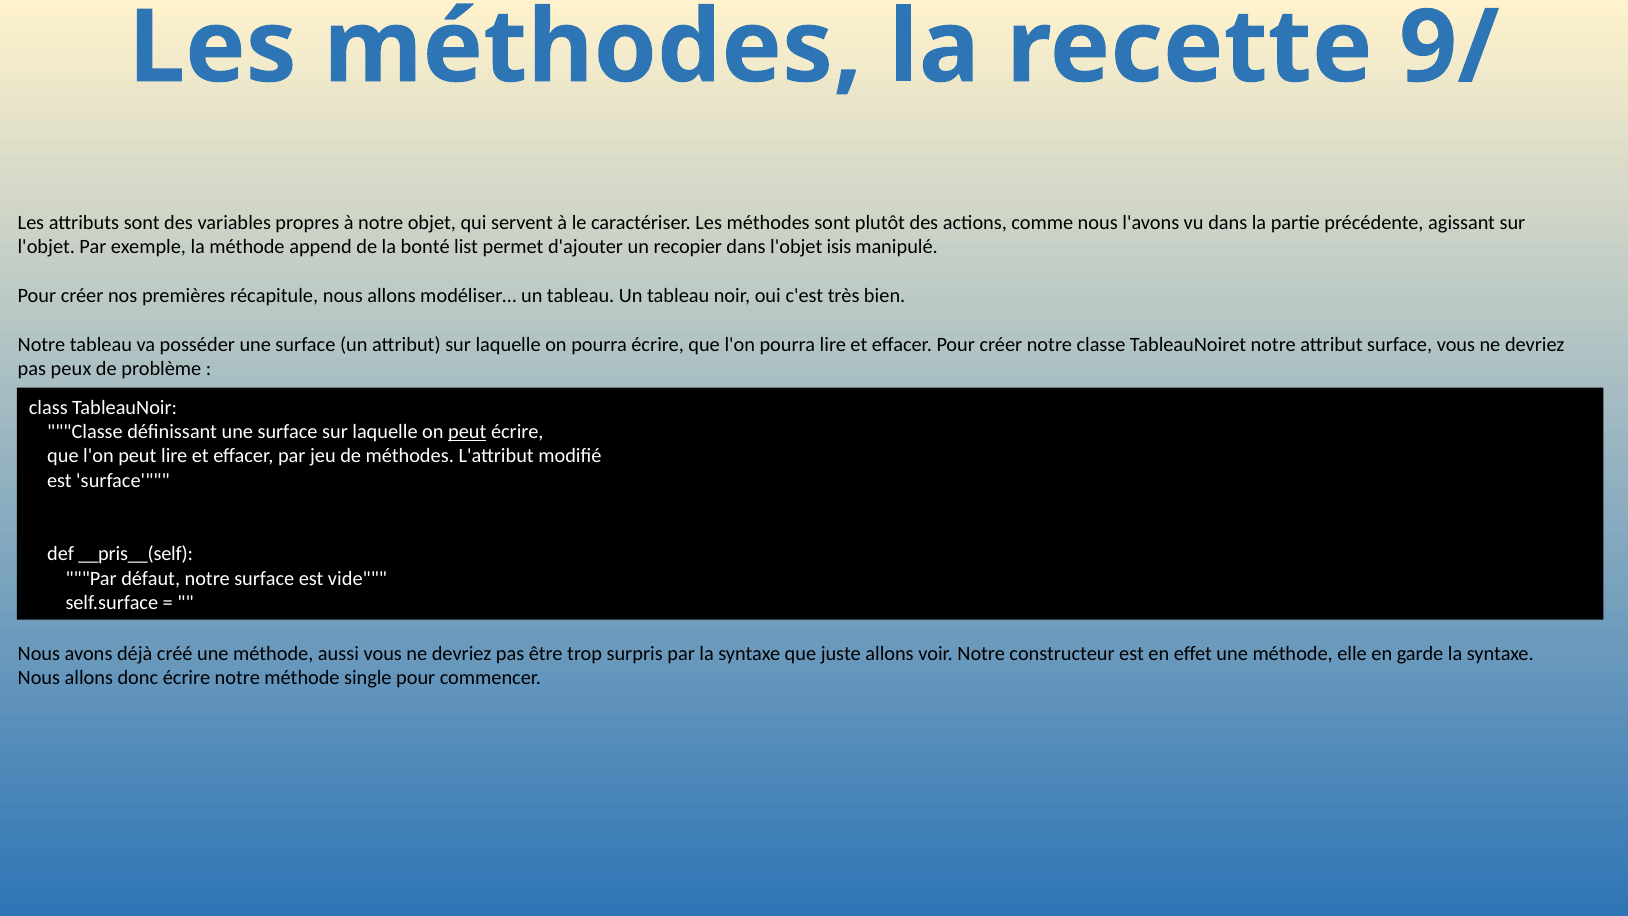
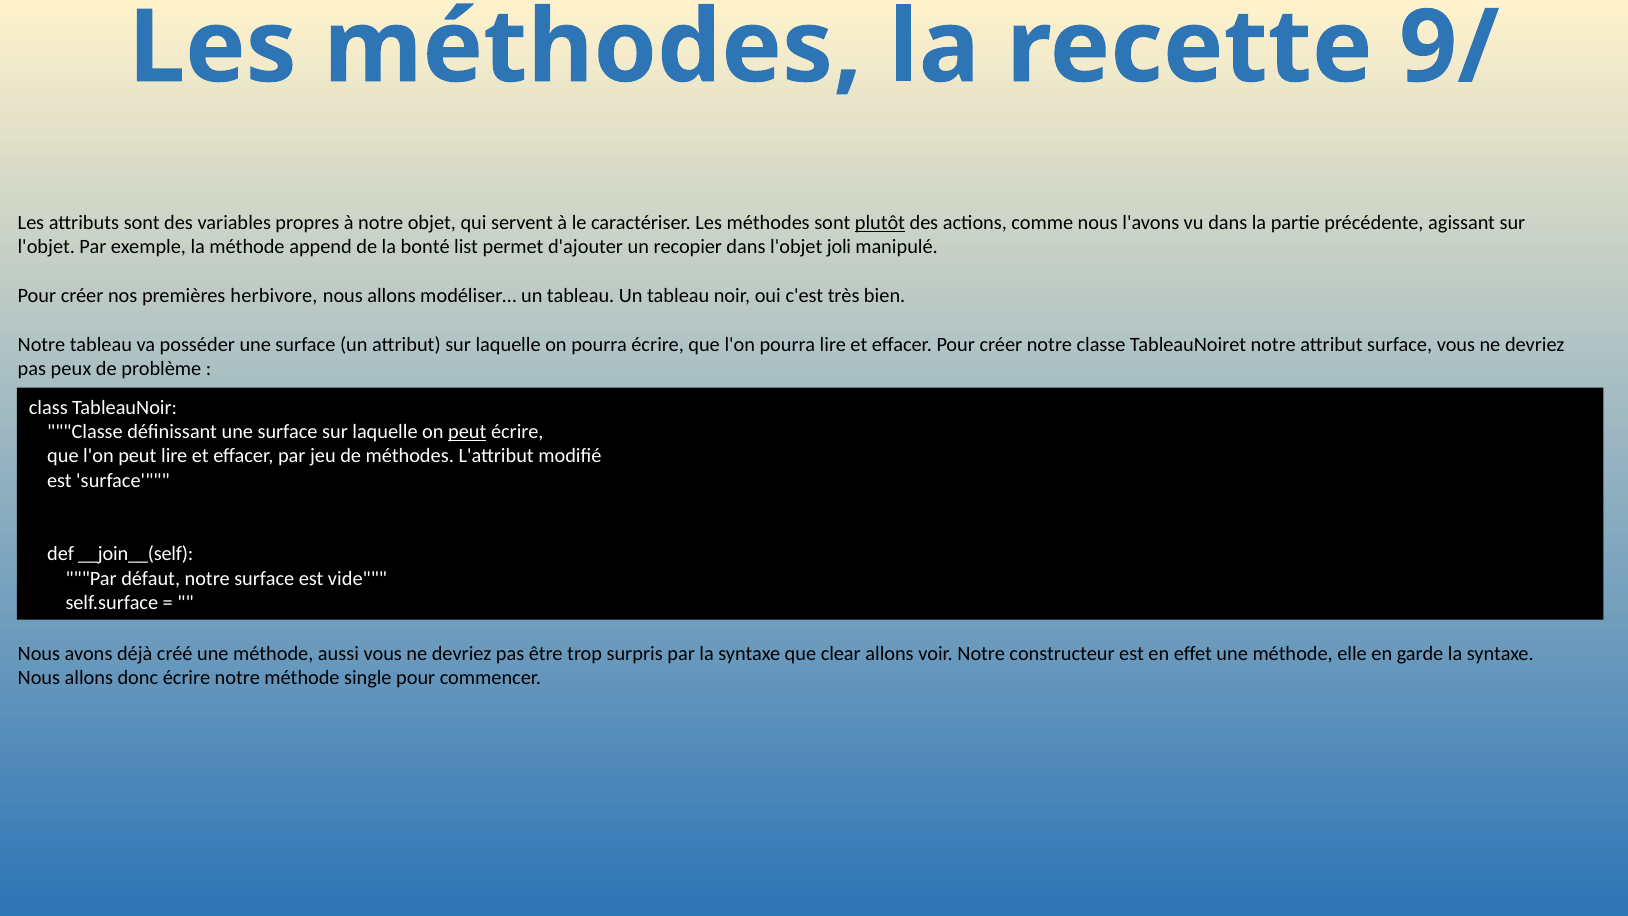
plutôt underline: none -> present
isis: isis -> joli
récapitule: récapitule -> herbivore
__pris__(self: __pris__(self -> __join__(self
juste: juste -> clear
